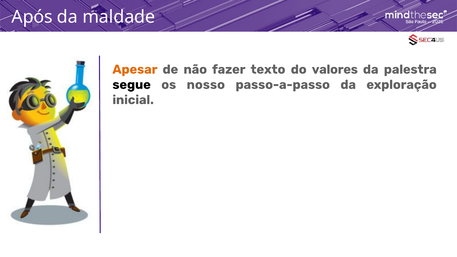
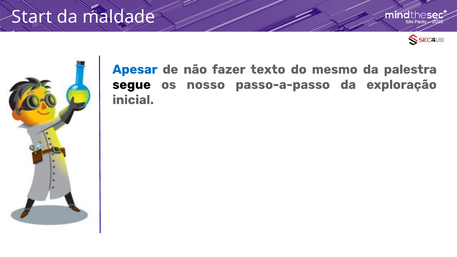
Após: Após -> Start
Apesar colour: orange -> blue
valores: valores -> mesmo
